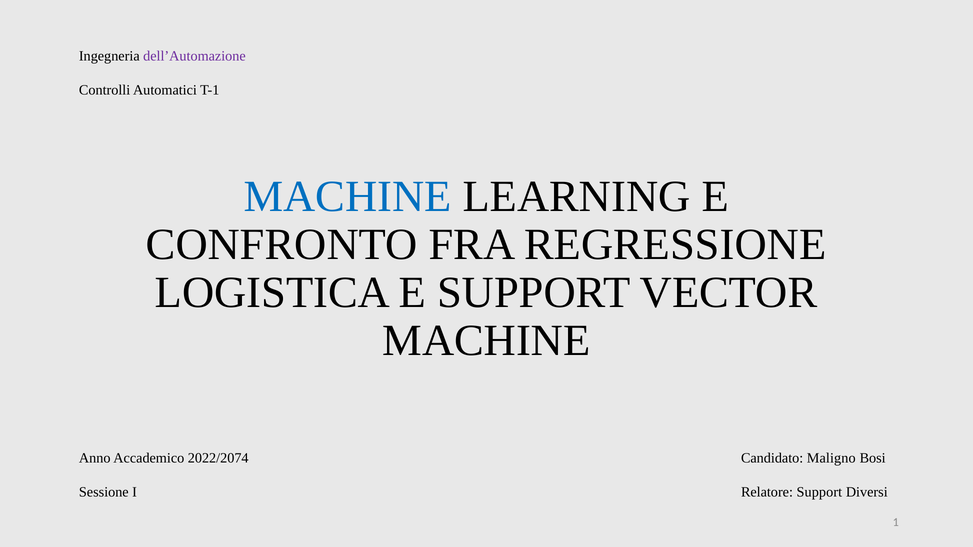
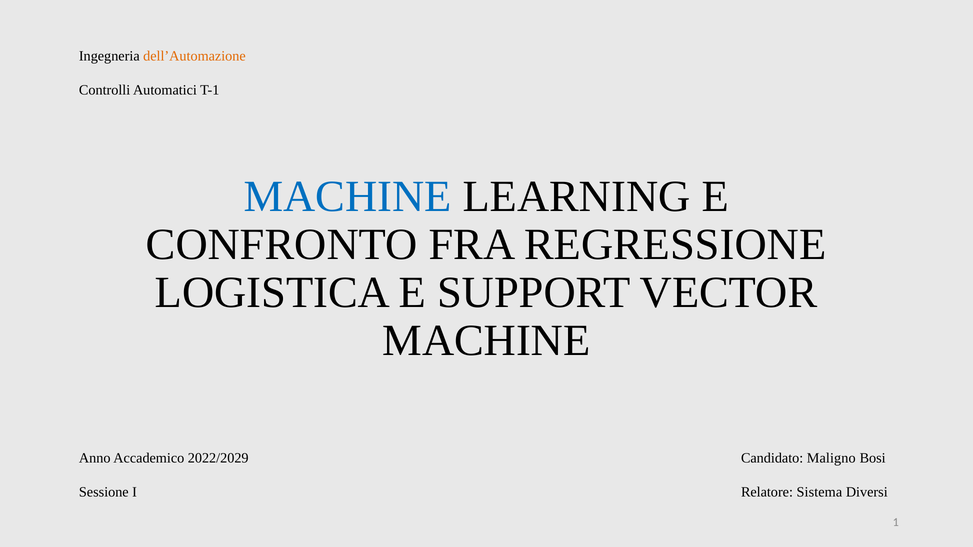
dell’Automazione colour: purple -> orange
2022/2074: 2022/2074 -> 2022/2029
Relatore Support: Support -> Sistema
